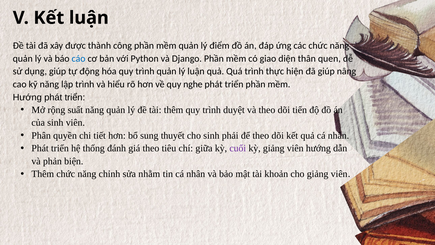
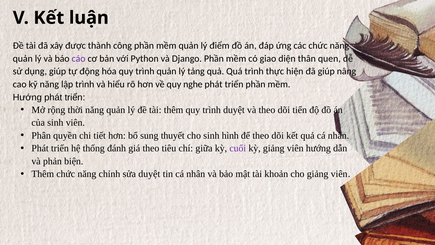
cáo colour: blue -> purple
luận: luận -> tảng
suất: suất -> thời
phải: phải -> hình
sửa nhằm: nhằm -> duyệt
